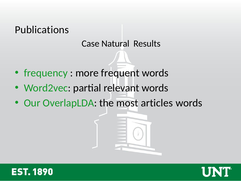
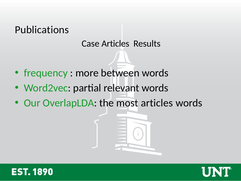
Case Natural: Natural -> Articles
frequent: frequent -> between
